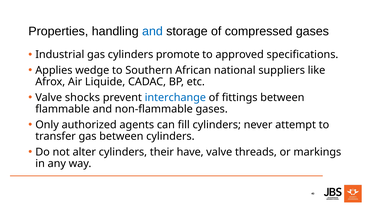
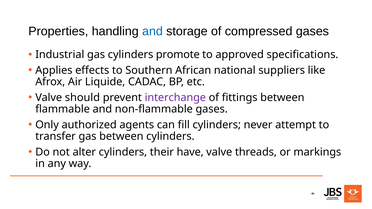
wedge: wedge -> effects
shocks: shocks -> should
interchange colour: blue -> purple
